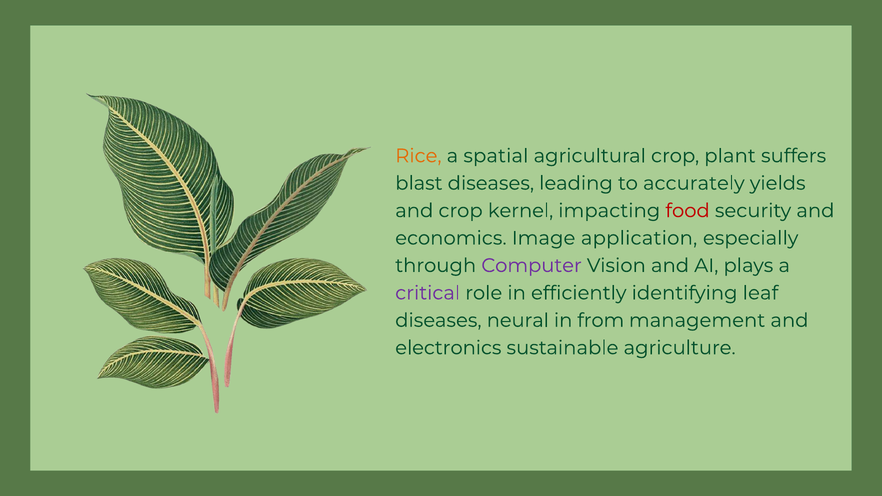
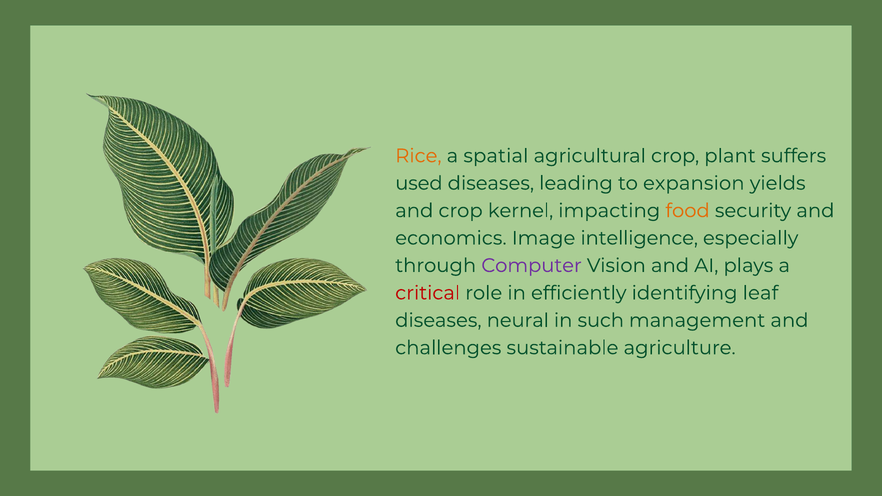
blast: blast -> used
accurately: accurately -> expansion
food colour: red -> orange
application: application -> intelligence
critical colour: purple -> red
from: from -> such
electronics: electronics -> challenges
